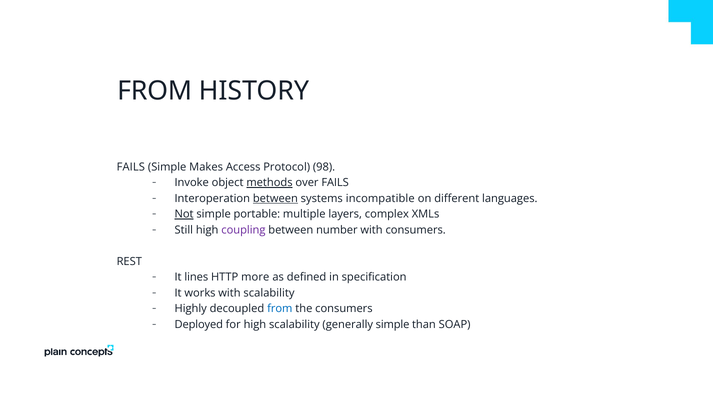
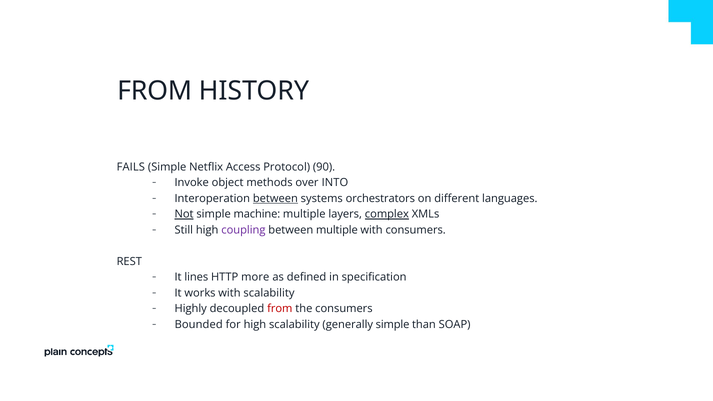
Makes: Makes -> Netflix
98: 98 -> 90
methods underline: present -> none
over FAILS: FAILS -> INTO
incompatible: incompatible -> orchestrators
portable: portable -> machine
complex underline: none -> present
between number: number -> multiple
from at (280, 309) colour: blue -> red
Deployed: Deployed -> Bounded
